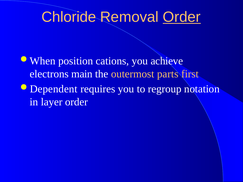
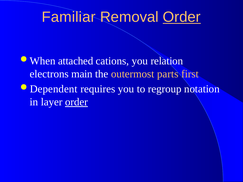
Chloride: Chloride -> Familiar
position: position -> attached
achieve: achieve -> relation
order at (76, 102) underline: none -> present
